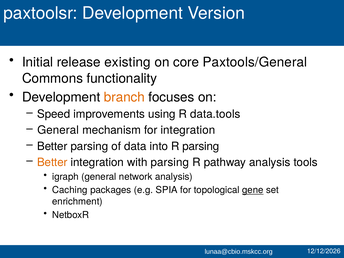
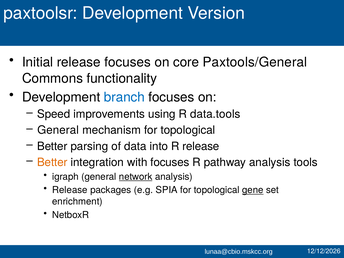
release existing: existing -> focuses
branch colour: orange -> blue
mechanism for integration: integration -> topological
R parsing: parsing -> release
with parsing: parsing -> focuses
network underline: none -> present
Caching at (70, 190): Caching -> Release
